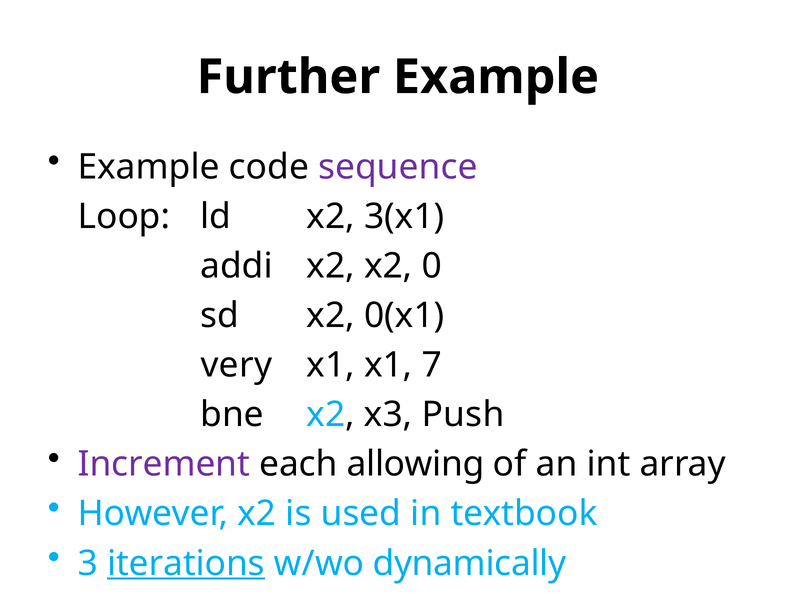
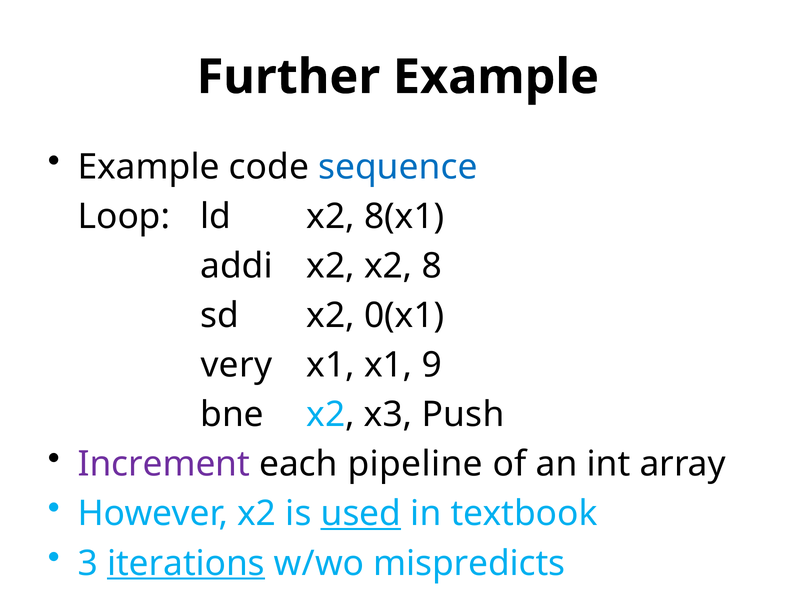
sequence colour: purple -> blue
3(x1: 3(x1 -> 8(x1
0: 0 -> 8
7: 7 -> 9
allowing: allowing -> pipeline
used underline: none -> present
dynamically: dynamically -> mispredicts
